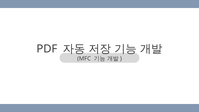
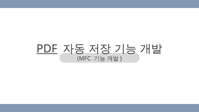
PDF underline: none -> present
